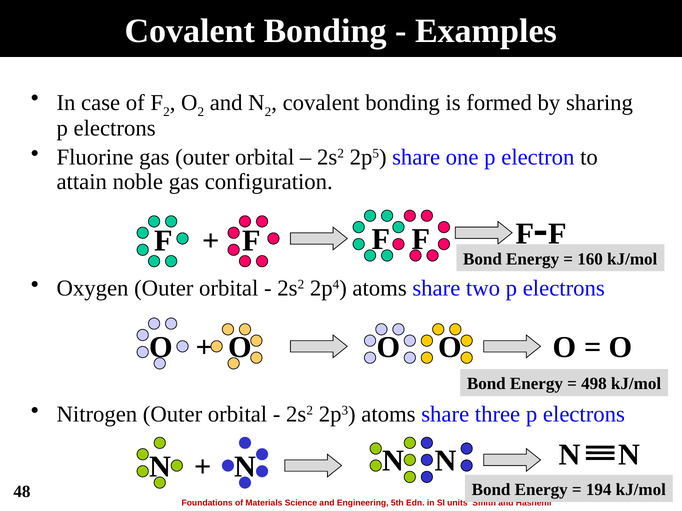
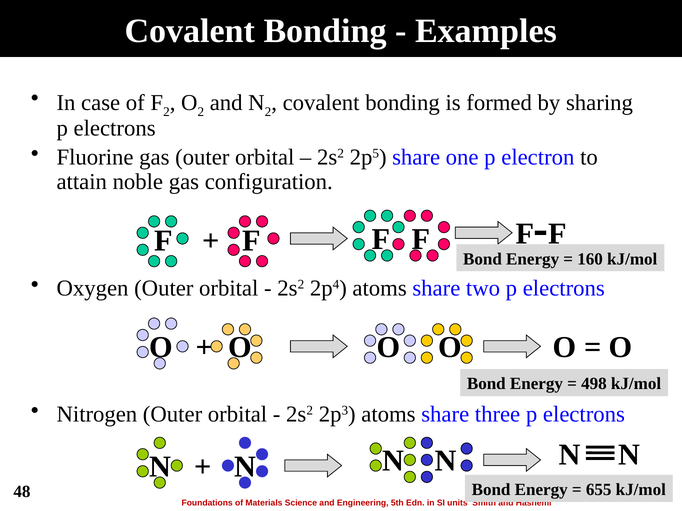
194: 194 -> 655
